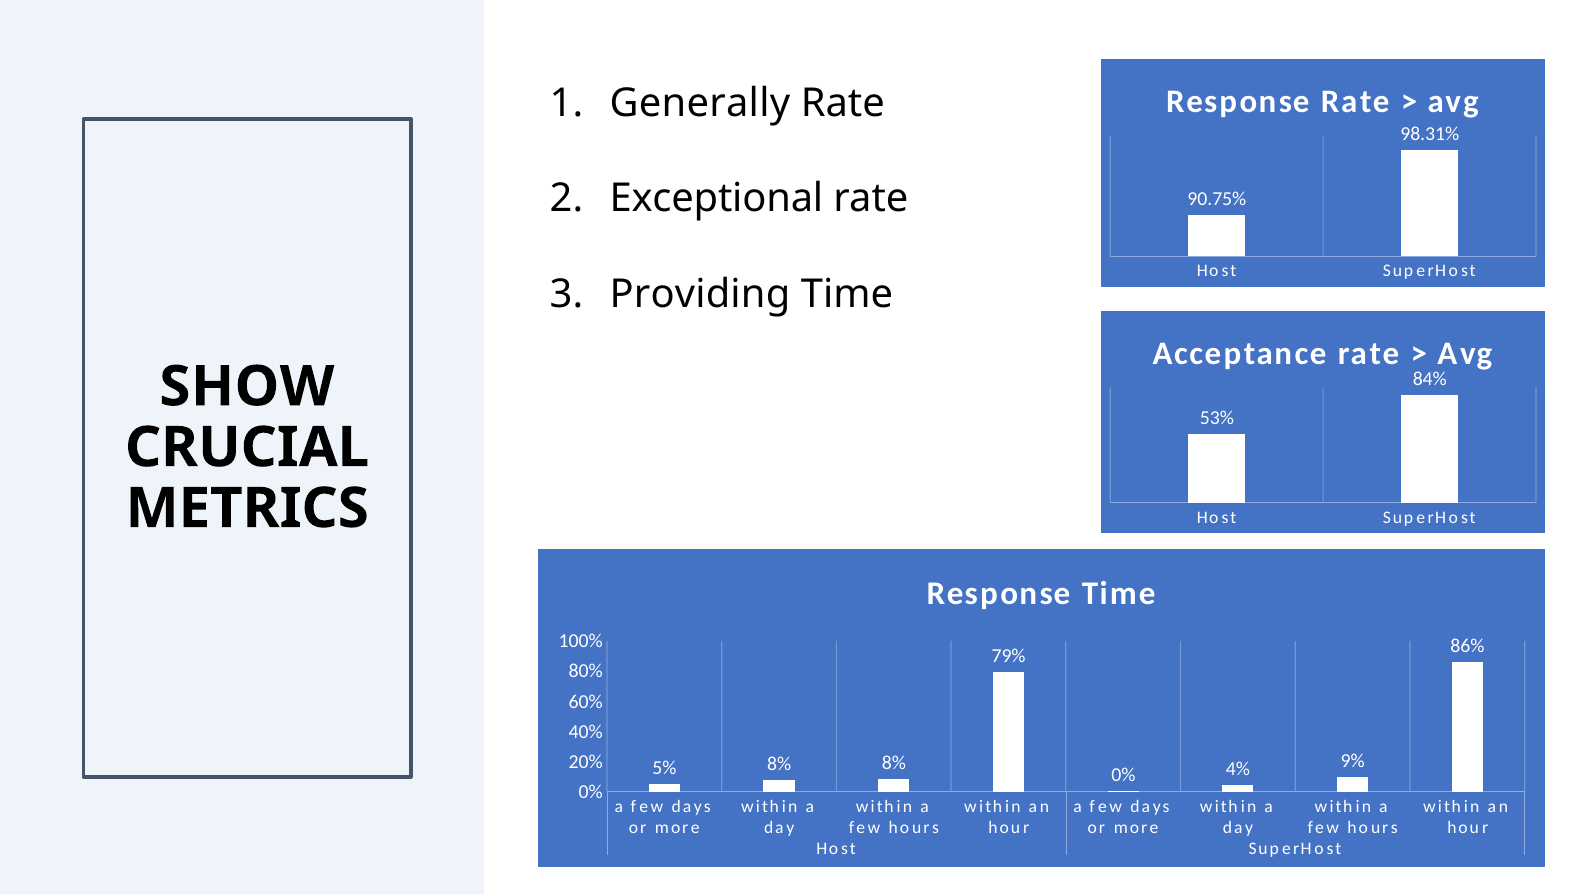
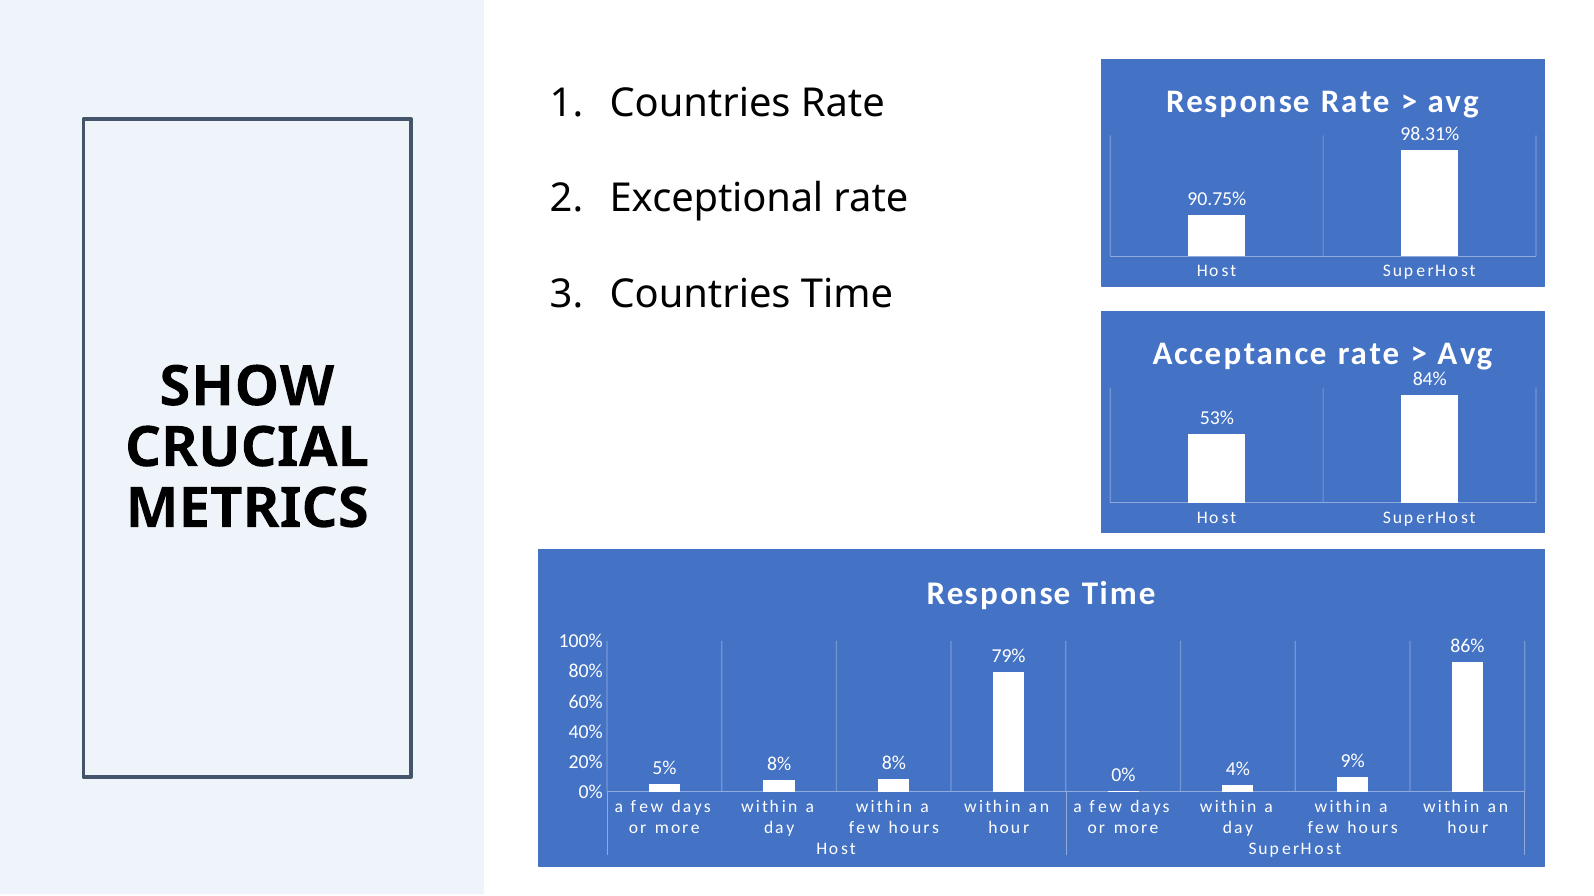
Generally at (700, 103): Generally -> Countries
Providing at (700, 295): Providing -> Countries
